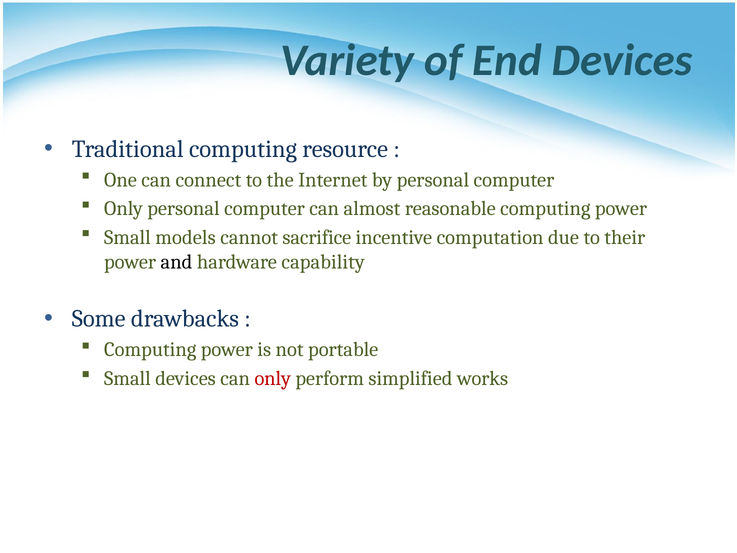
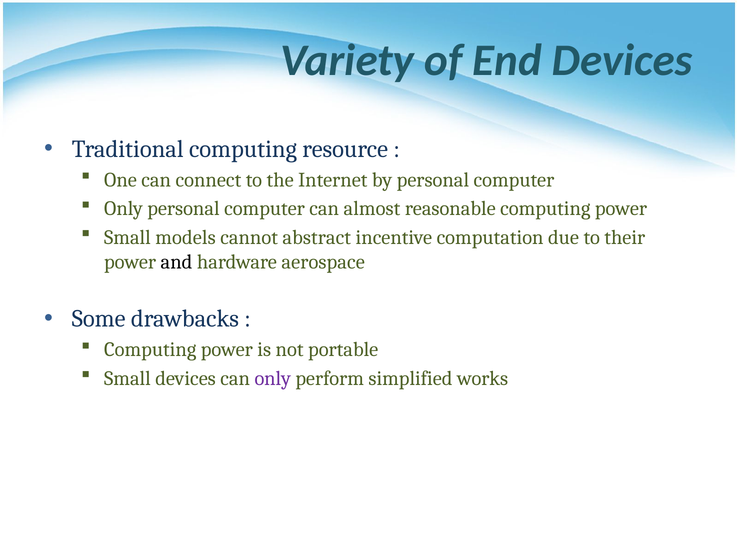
sacrifice: sacrifice -> abstract
capability: capability -> aerospace
only at (273, 378) colour: red -> purple
